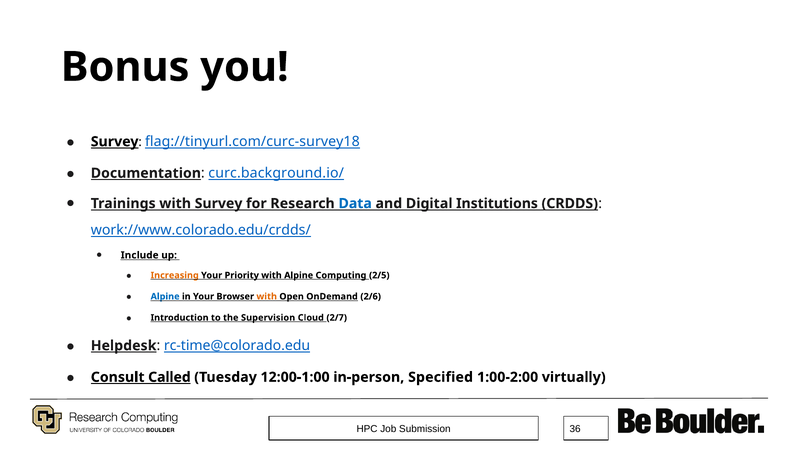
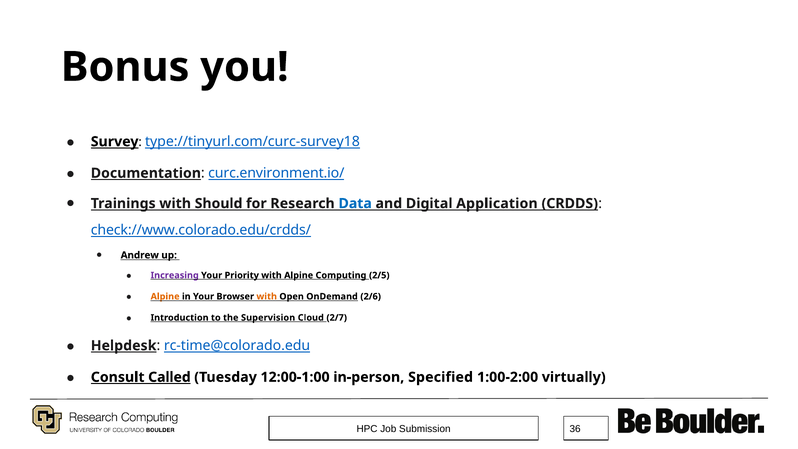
flag://tinyurl.com/curc-survey18: flag://tinyurl.com/curc-survey18 -> type://tinyurl.com/curc-survey18
curc.background.io/: curc.background.io/ -> curc.environment.io/
with Survey: Survey -> Should
Institutions: Institutions -> Application
work://www.colorado.edu/crdds/: work://www.colorado.edu/crdds/ -> check://www.colorado.edu/crdds/
Include: Include -> Andrew
Increasing colour: orange -> purple
Alpine at (165, 296) colour: blue -> orange
